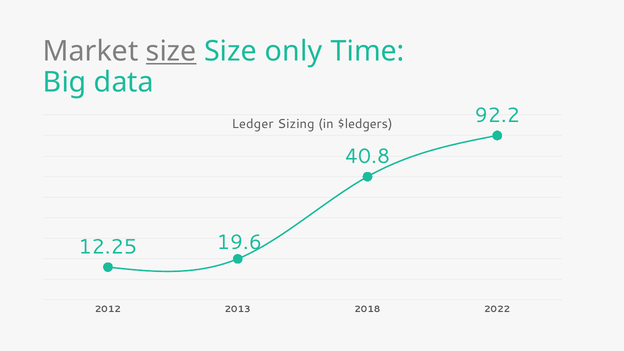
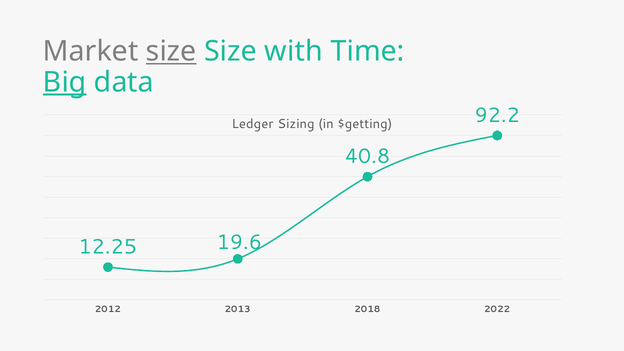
only: only -> with
Big underline: none -> present
$ledgers: $ledgers -> $getting
